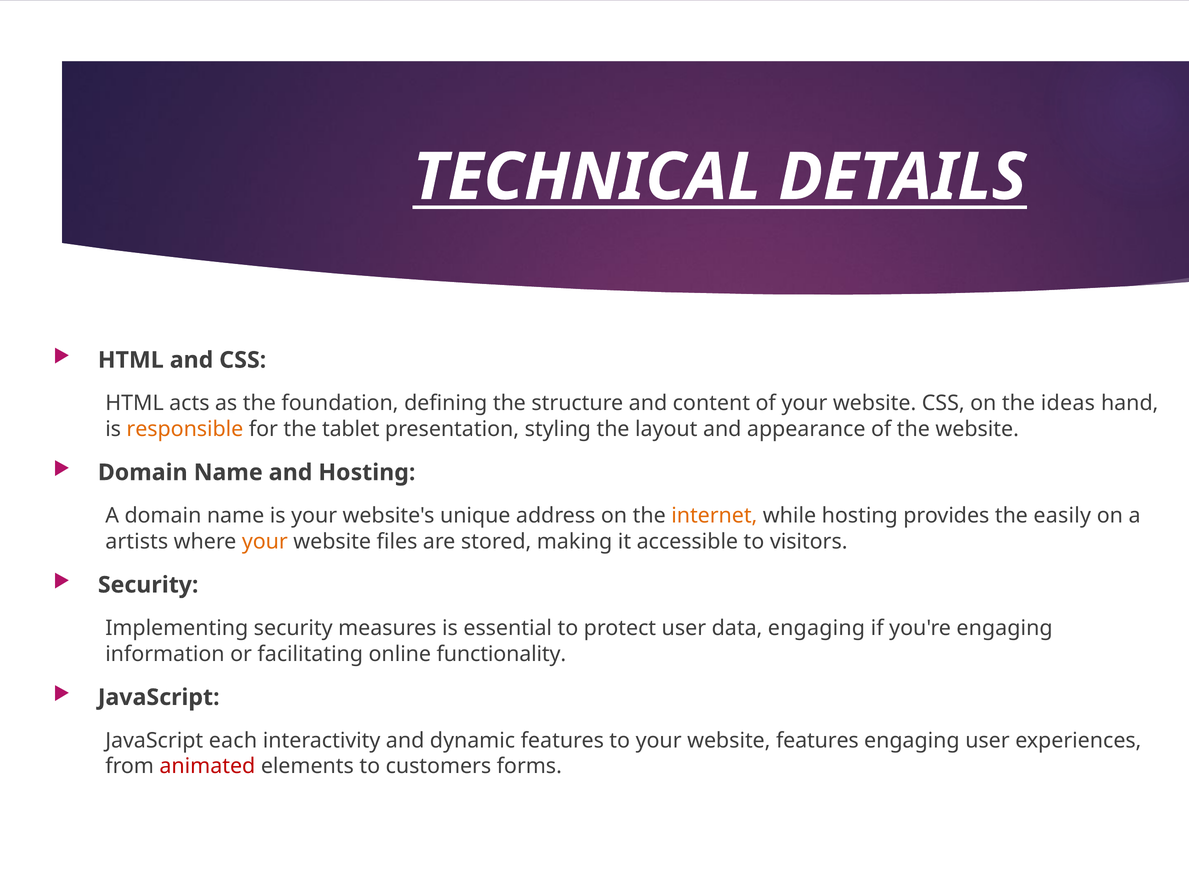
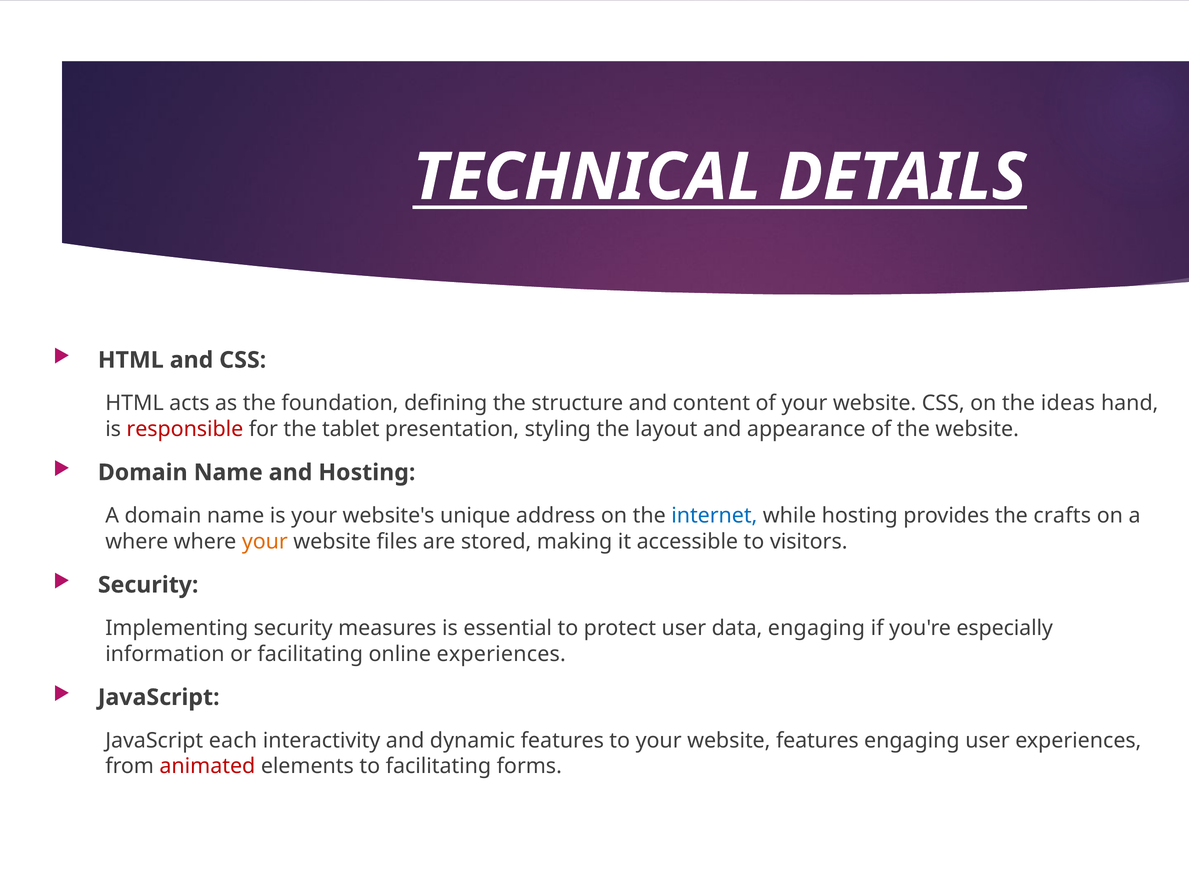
responsible colour: orange -> red
internet colour: orange -> blue
easily: easily -> crafts
artists at (137, 541): artists -> where
you're engaging: engaging -> especially
online functionality: functionality -> experiences
to customers: customers -> facilitating
